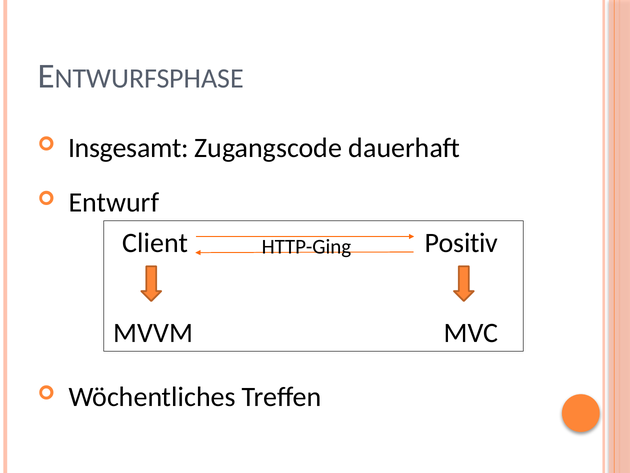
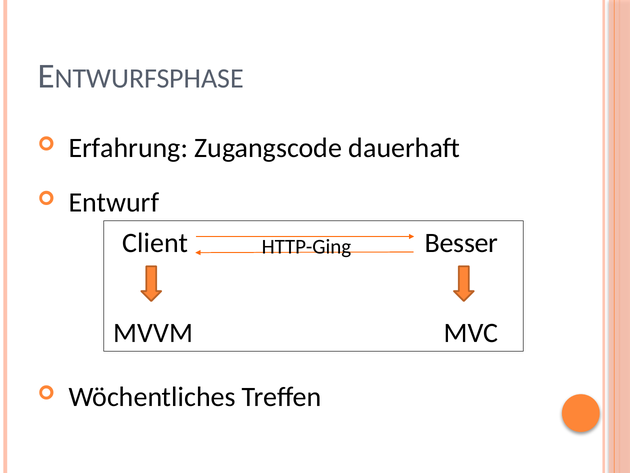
Insgesamt: Insgesamt -> Erfahrung
Positiv: Positiv -> Besser
